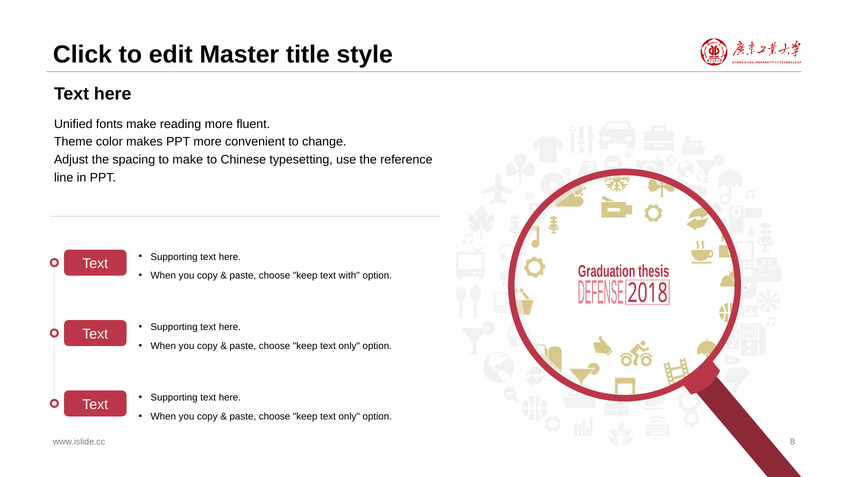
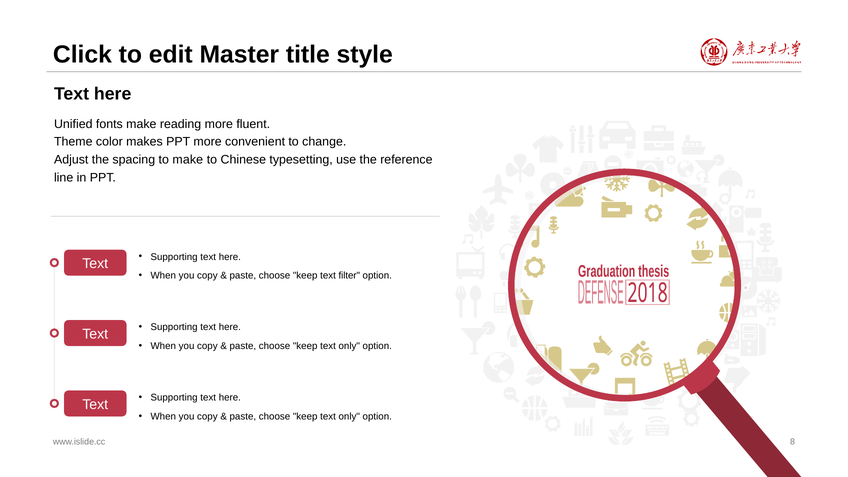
with: with -> filter
